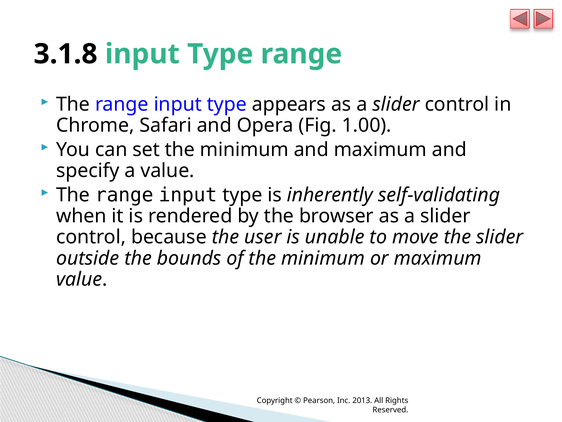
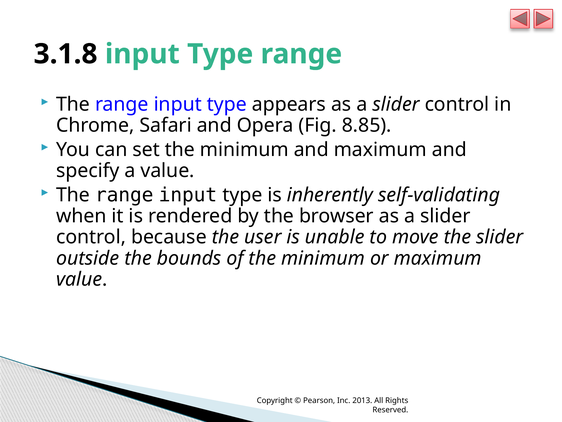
1.00: 1.00 -> 8.85
